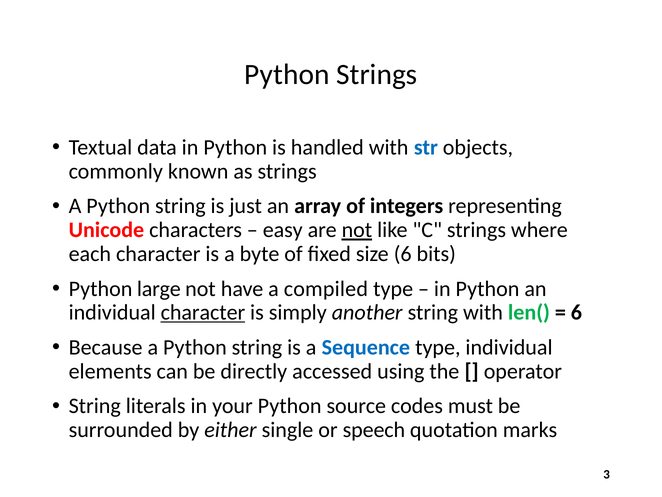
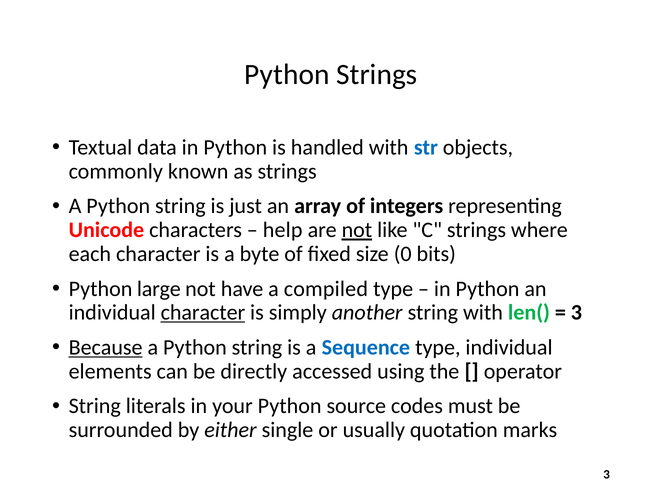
easy: easy -> help
size 6: 6 -> 0
6 at (576, 312): 6 -> 3
Because underline: none -> present
speech: speech -> usually
